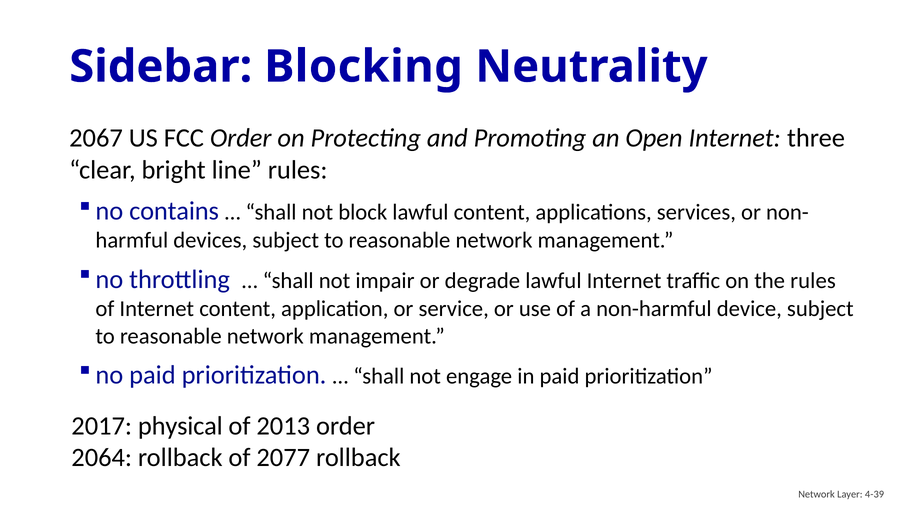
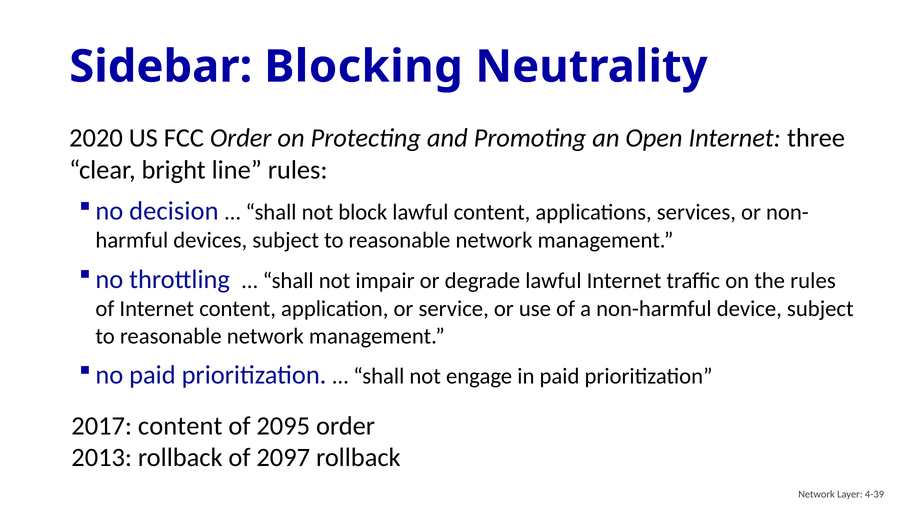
2067: 2067 -> 2020
contains: contains -> decision
2017 physical: physical -> content
2013: 2013 -> 2095
2064: 2064 -> 2013
2077: 2077 -> 2097
